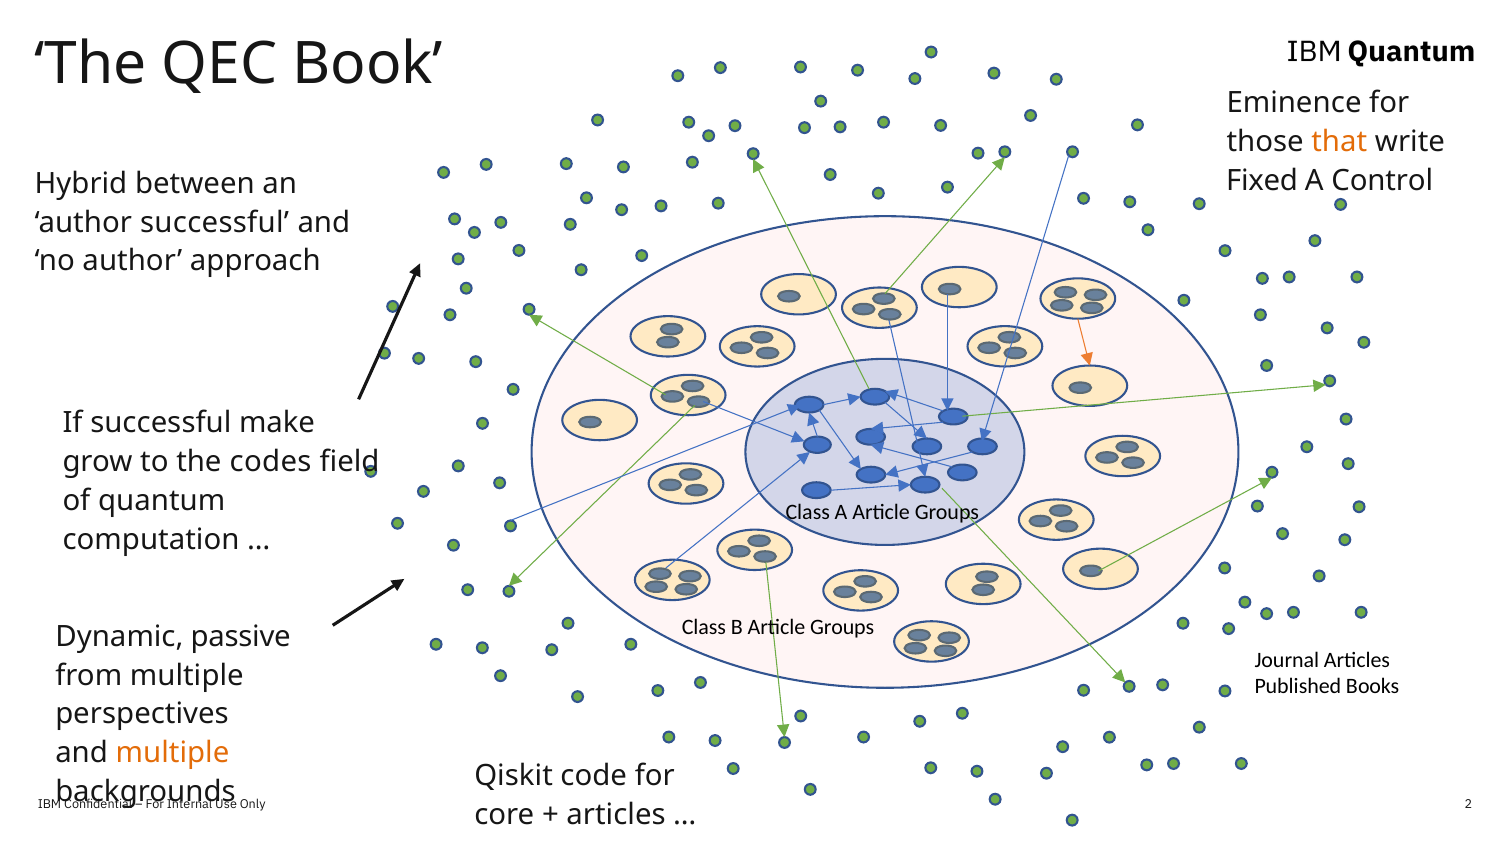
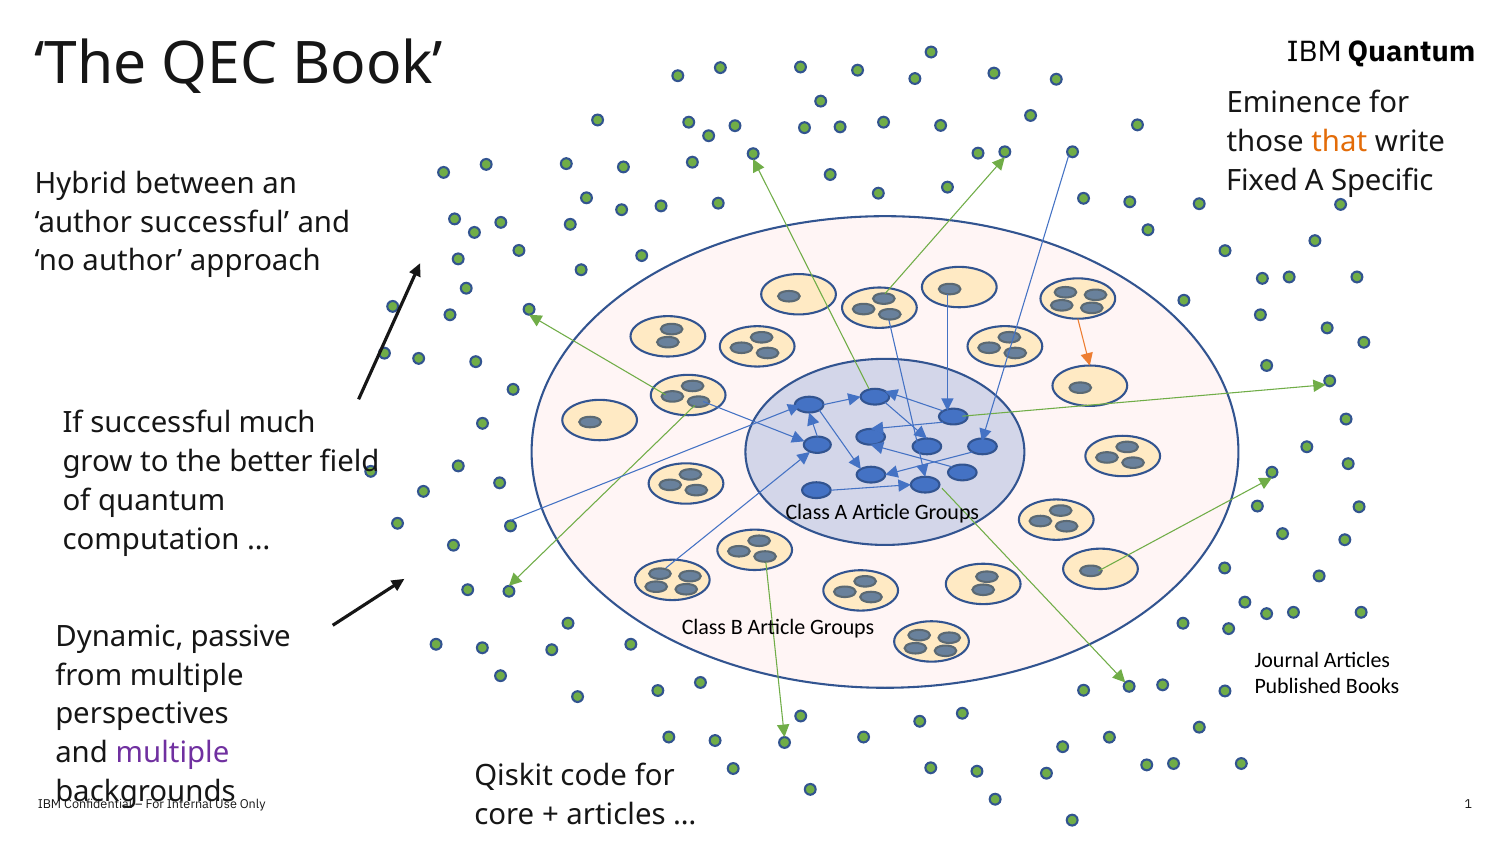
Control: Control -> Specific
make: make -> much
codes: codes -> better
multiple at (173, 753) colour: orange -> purple
2: 2 -> 1
